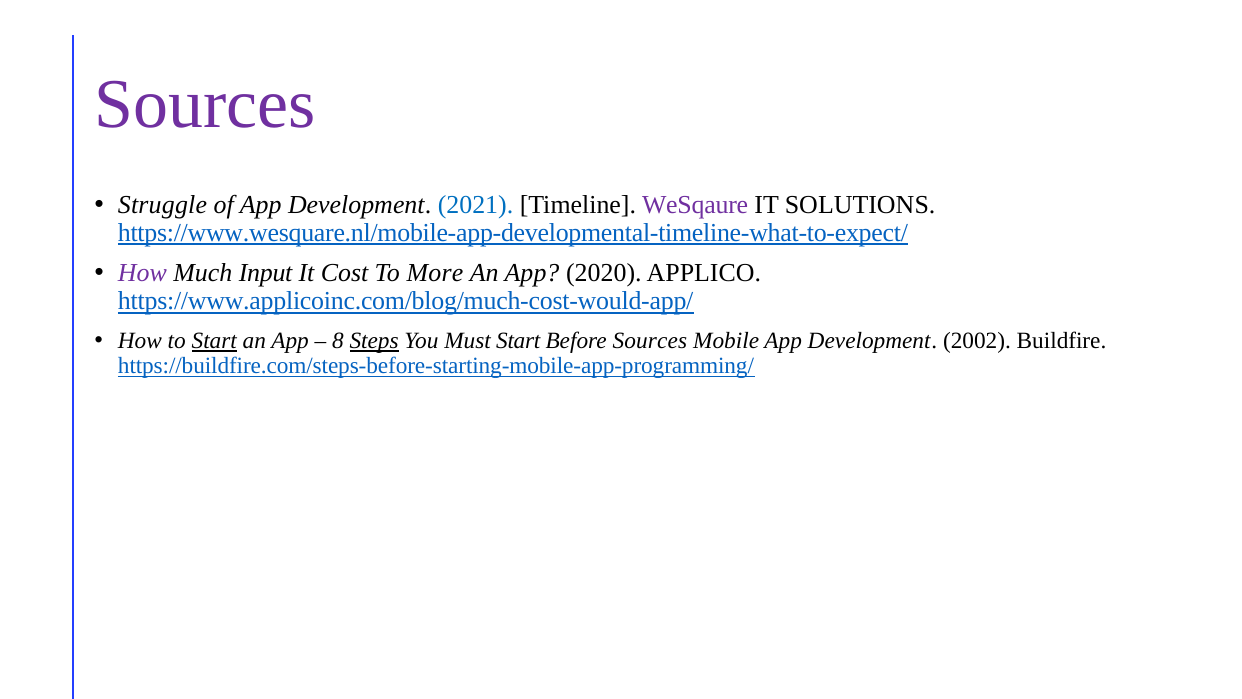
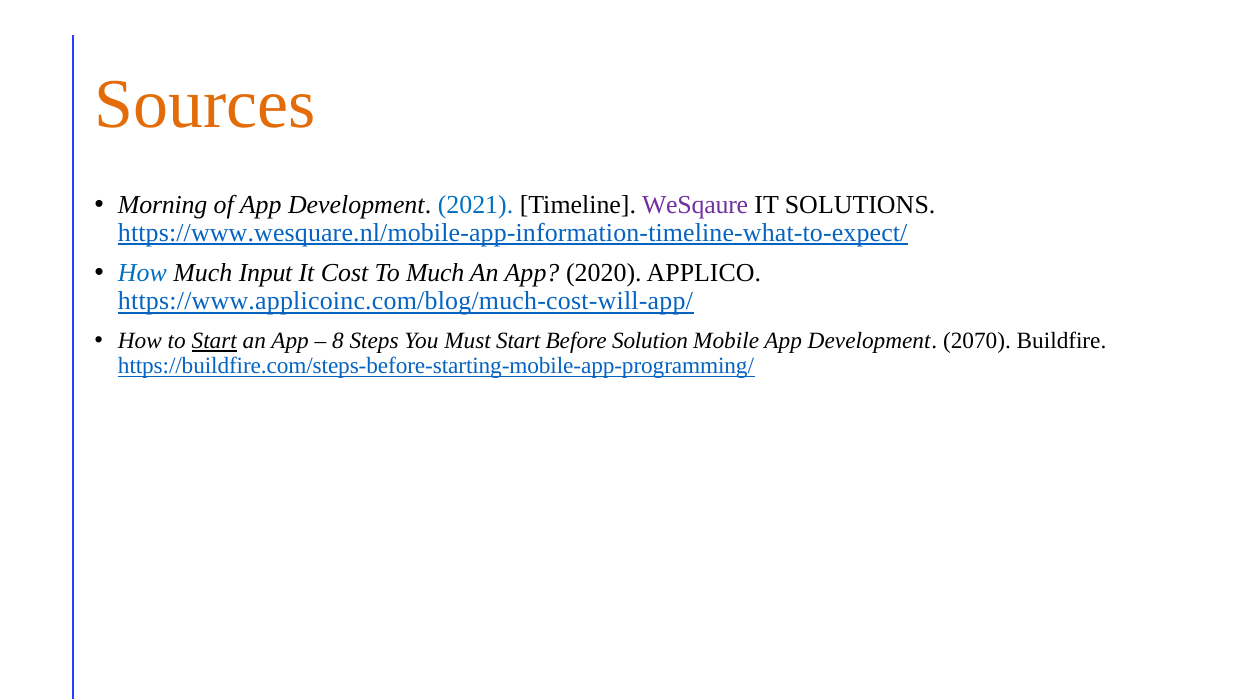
Sources at (205, 104) colour: purple -> orange
Struggle: Struggle -> Morning
https://www.wesquare.nl/mobile-app-developmental-timeline-what-to-expect/: https://www.wesquare.nl/mobile-app-developmental-timeline-what-to-expect/ -> https://www.wesquare.nl/mobile-app-information-timeline-what-to-expect/
How at (142, 273) colour: purple -> blue
To More: More -> Much
https://www.applicoinc.com/blog/much-cost-would-app/: https://www.applicoinc.com/blog/much-cost-would-app/ -> https://www.applicoinc.com/blog/much-cost-will-app/
Steps underline: present -> none
Before Sources: Sources -> Solution
2002: 2002 -> 2070
